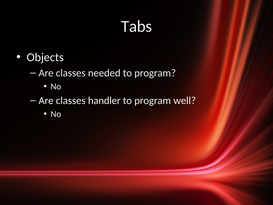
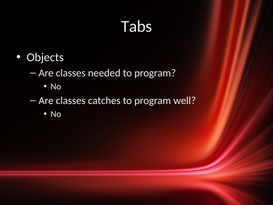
handler: handler -> catches
